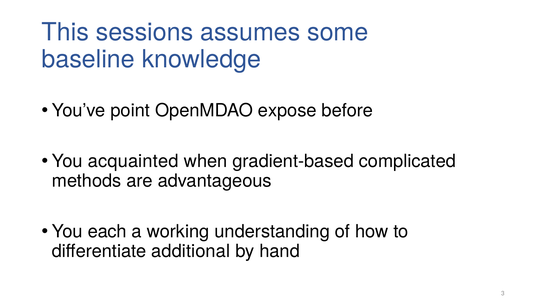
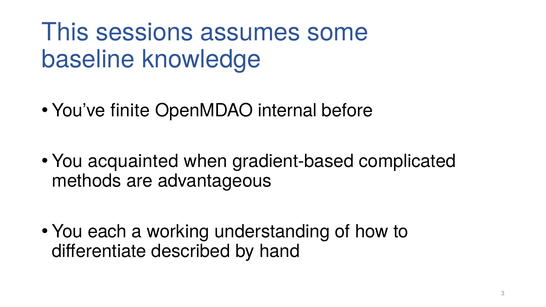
point: point -> finite
expose: expose -> internal
additional: additional -> described
